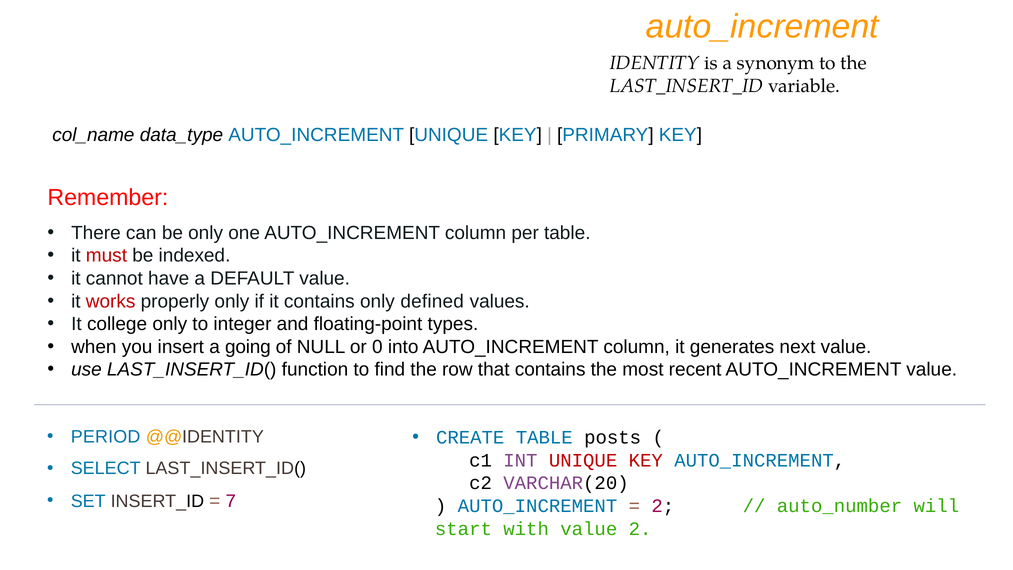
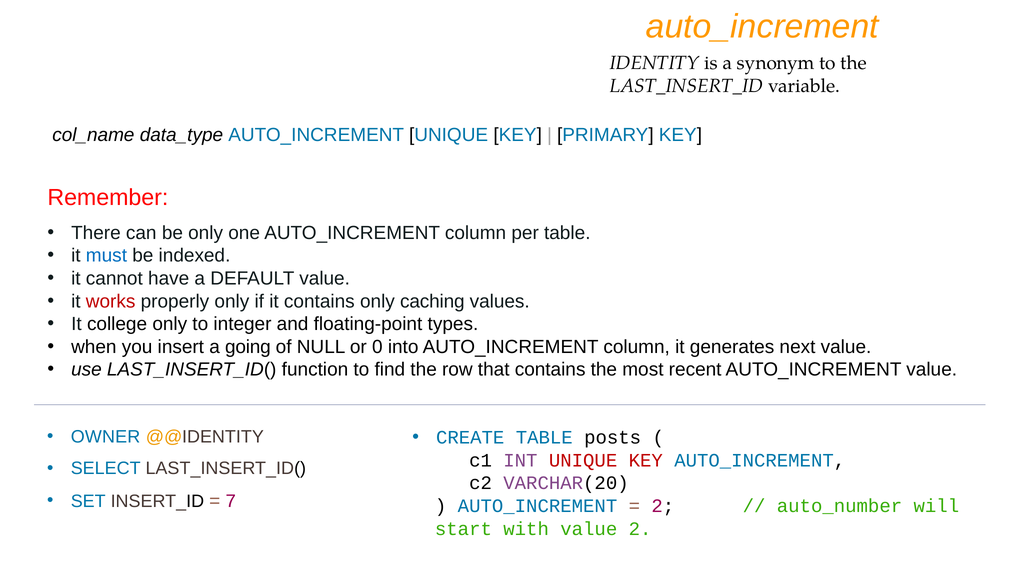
must colour: red -> blue
defined: defined -> caching
PERIOD: PERIOD -> OWNER
